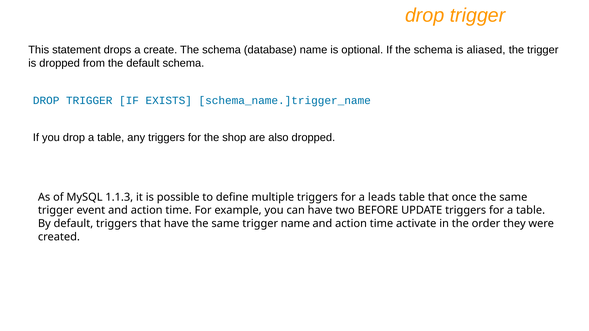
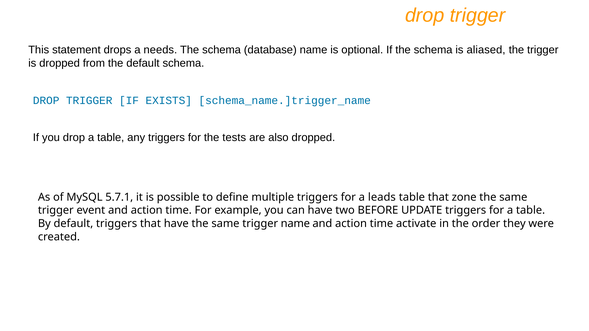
create: create -> needs
shop: shop -> tests
1.1.3: 1.1.3 -> 5.7.1
once: once -> zone
